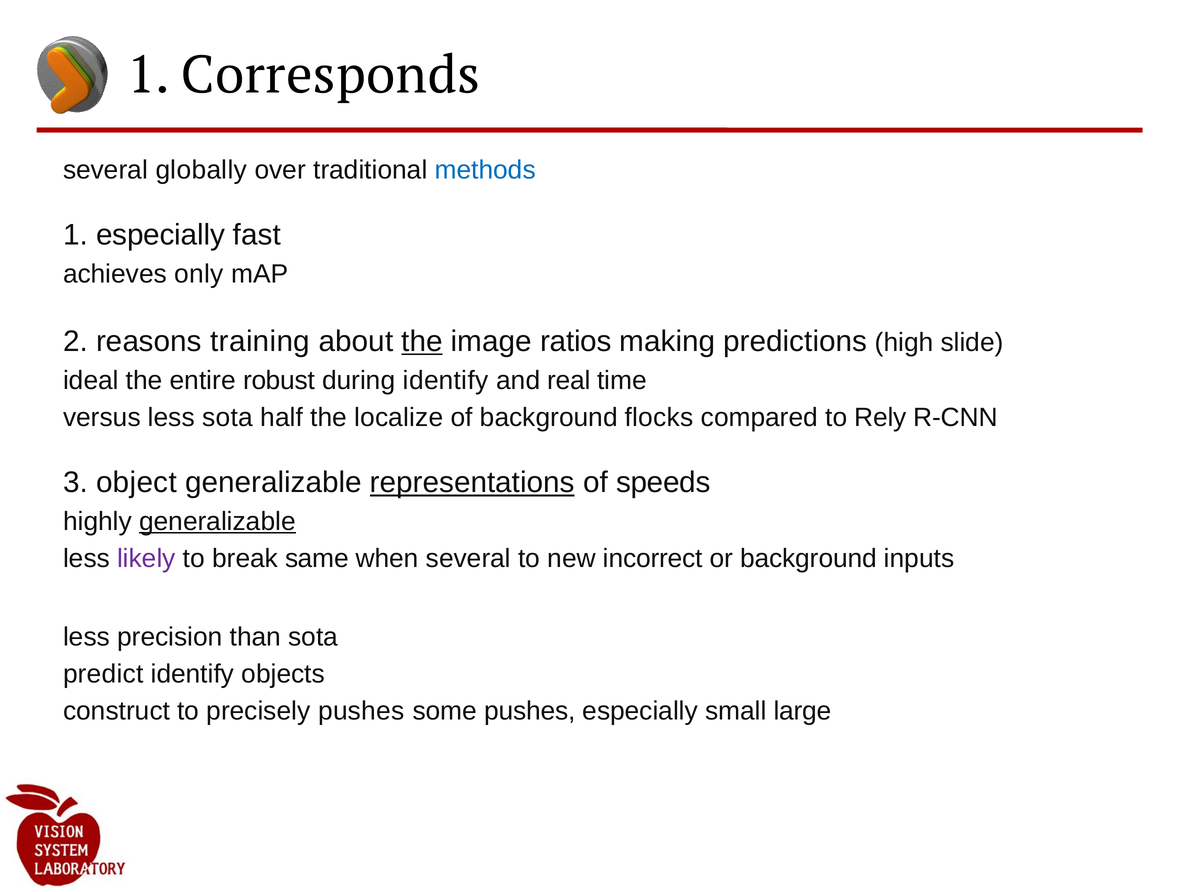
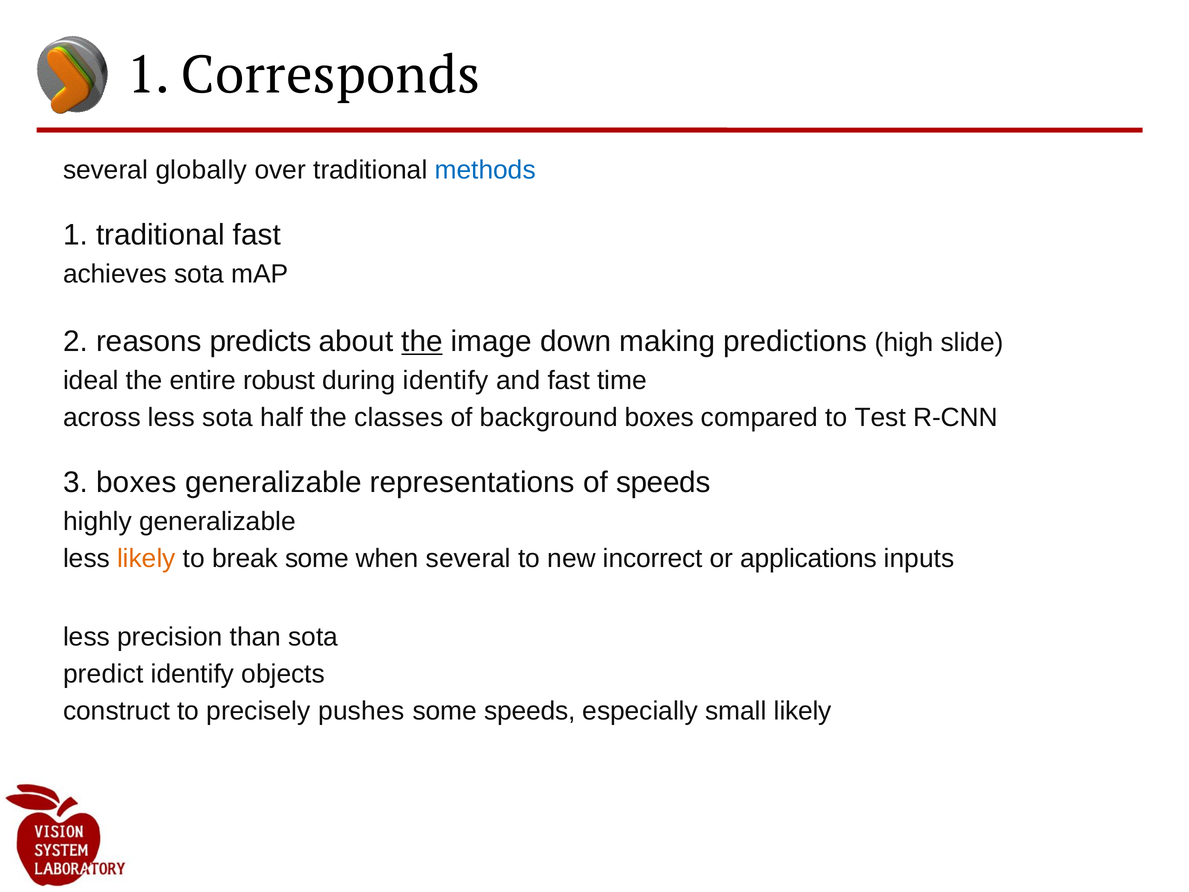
1 especially: especially -> traditional
achieves only: only -> sota
training: training -> predicts
ratios: ratios -> down
and real: real -> fast
versus: versus -> across
localize: localize -> classes
background flocks: flocks -> boxes
Rely: Rely -> Test
3 object: object -> boxes
representations underline: present -> none
generalizable at (217, 521) underline: present -> none
likely at (146, 558) colour: purple -> orange
break same: same -> some
or background: background -> applications
some pushes: pushes -> speeds
small large: large -> likely
